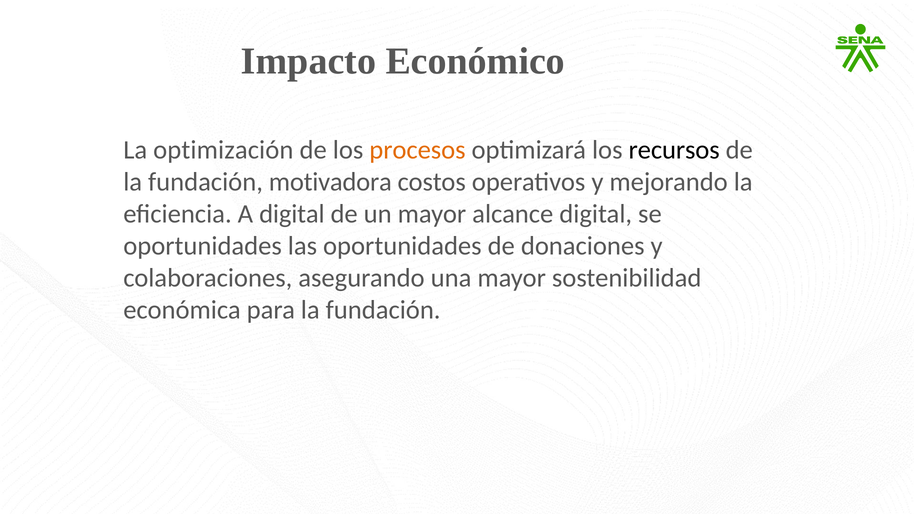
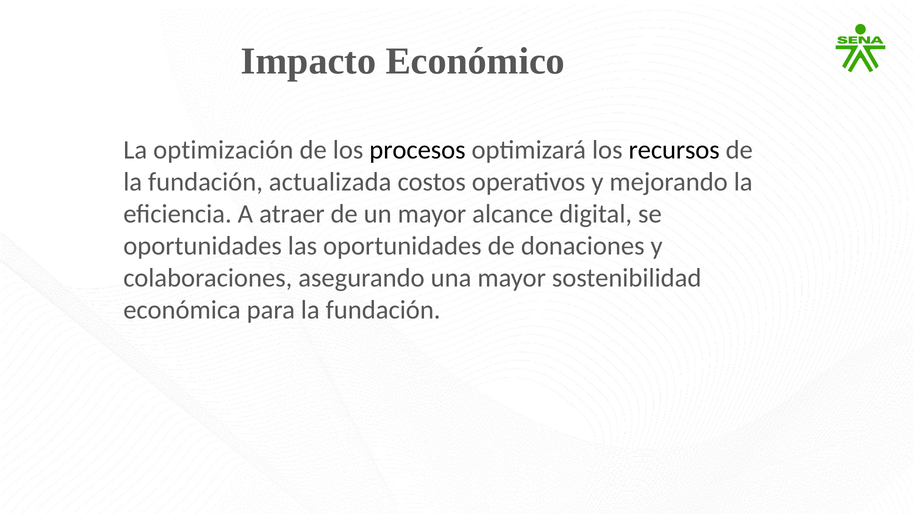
procesos colour: orange -> black
motivadora: motivadora -> actualizada
A digital: digital -> atraer
